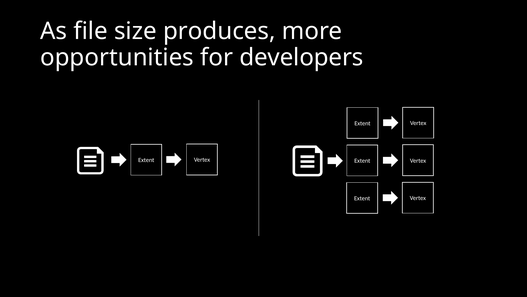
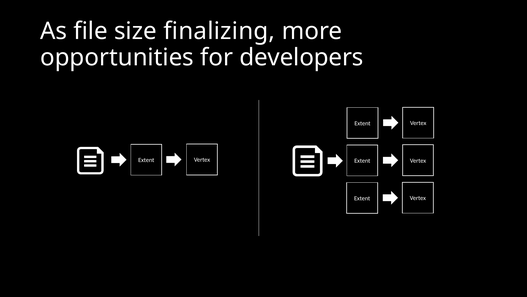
produces: produces -> finalizing
